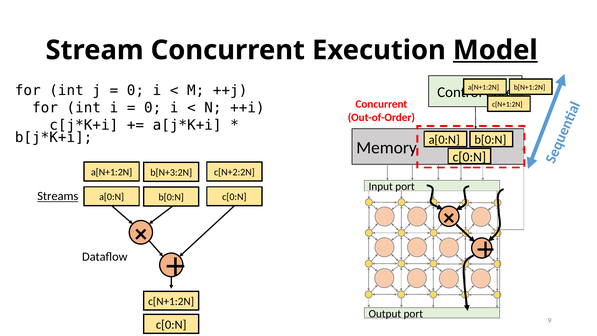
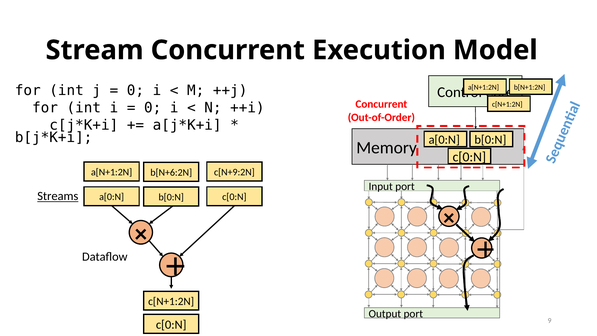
Model underline: present -> none
c[N+2:2N: c[N+2:2N -> c[N+9:2N
b[N+3:2N: b[N+3:2N -> b[N+6:2N
